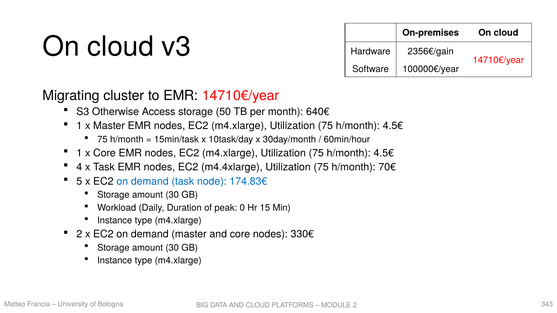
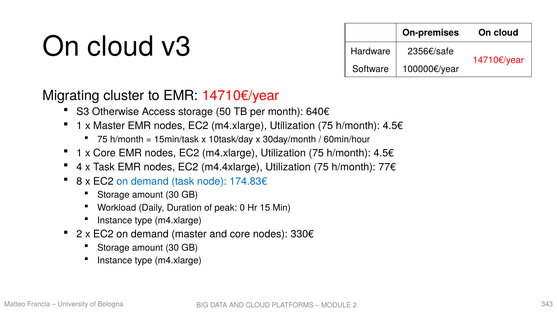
2356€/gain: 2356€/gain -> 2356€/safe
70€: 70€ -> 77€
5: 5 -> 8
